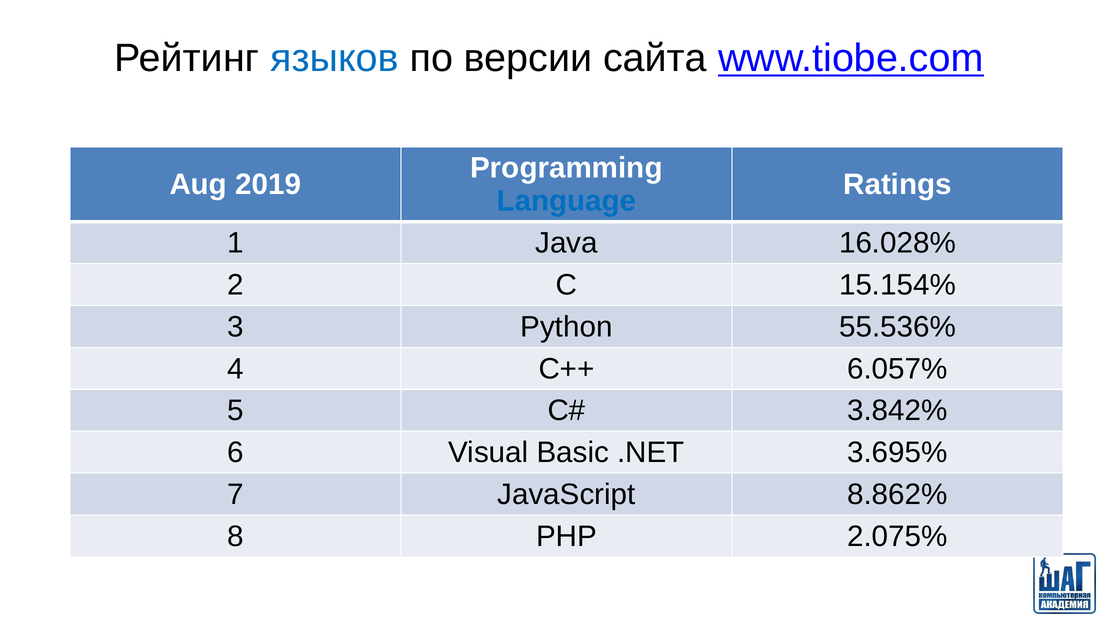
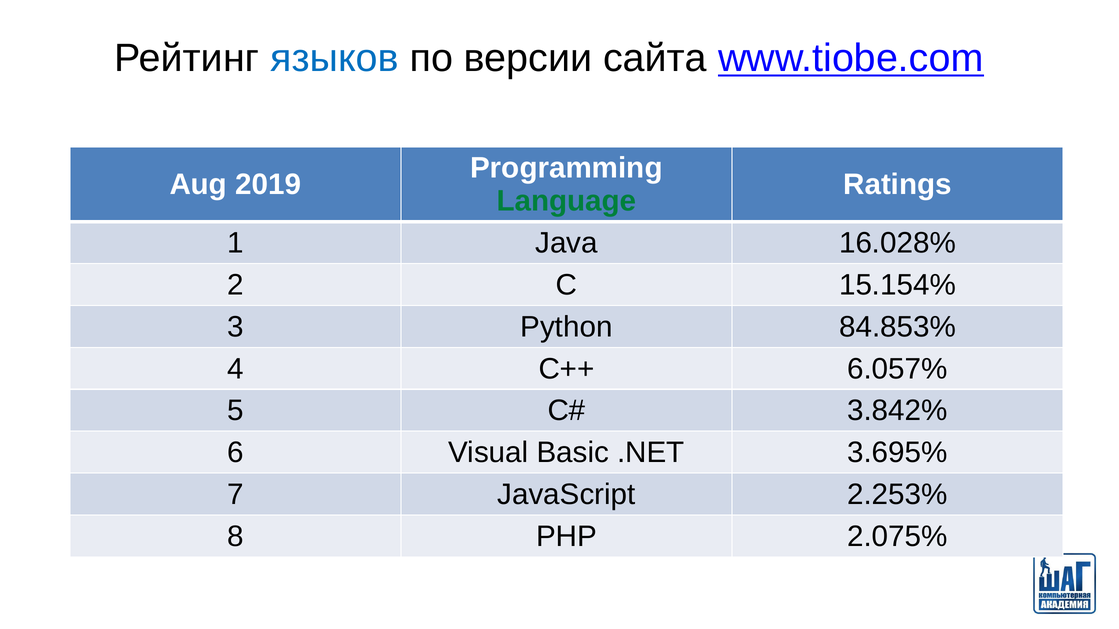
Language colour: blue -> green
55.536%: 55.536% -> 84.853%
8.862%: 8.862% -> 2.253%
